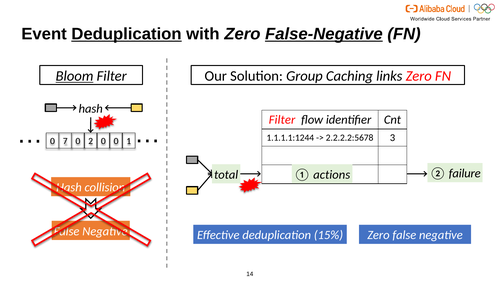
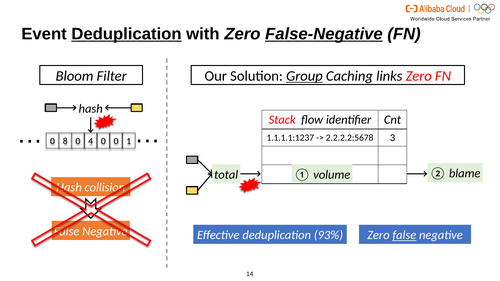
Bloom underline: present -> none
Group underline: none -> present
Filter at (282, 120): Filter -> Stack
1.1.1.1:1244: 1.1.1.1:1244 -> 1.1.1.1:1237
7: 7 -> 8
2: 2 -> 4
actions: actions -> volume
failure: failure -> blame
15%: 15% -> 93%
false at (404, 235) underline: none -> present
